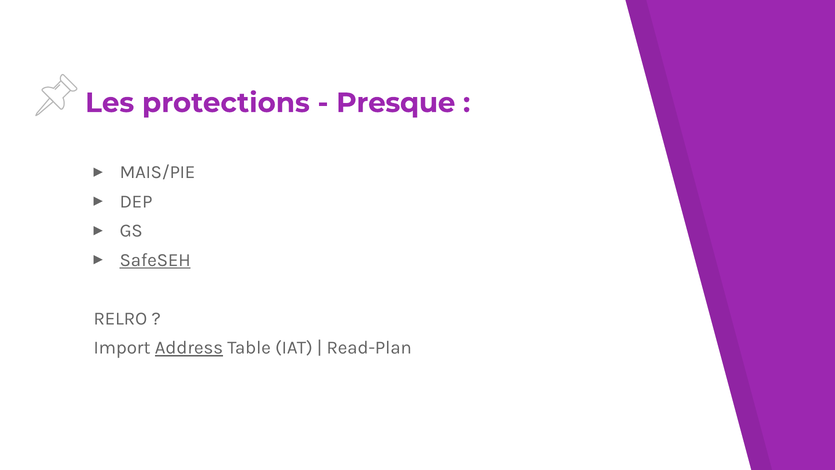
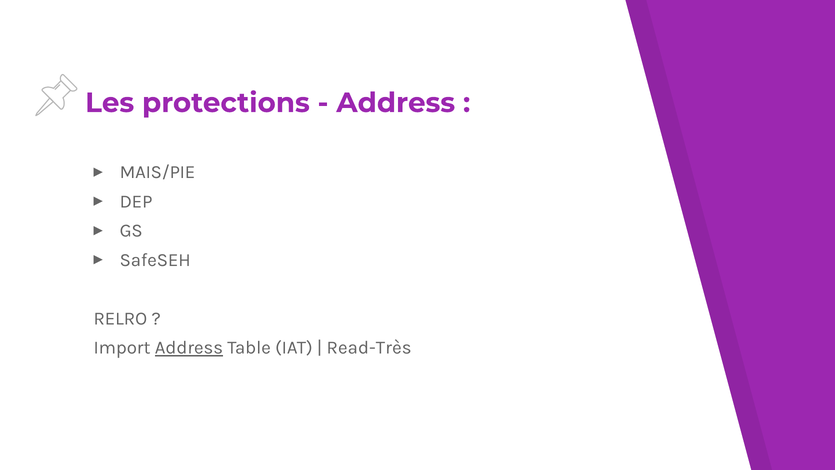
Presque at (396, 103): Presque -> Address
SafeSEH underline: present -> none
Read-Plan: Read-Plan -> Read-Très
